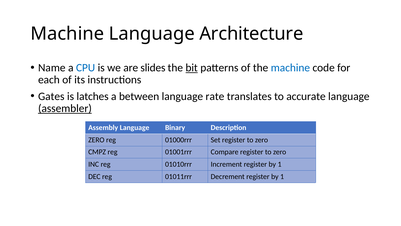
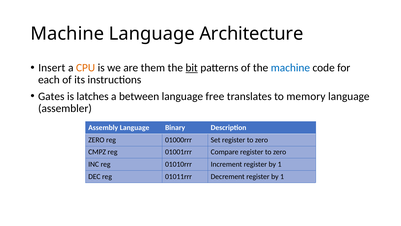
Name: Name -> Insert
CPU colour: blue -> orange
slides: slides -> them
rate: rate -> free
accurate: accurate -> memory
assembler underline: present -> none
